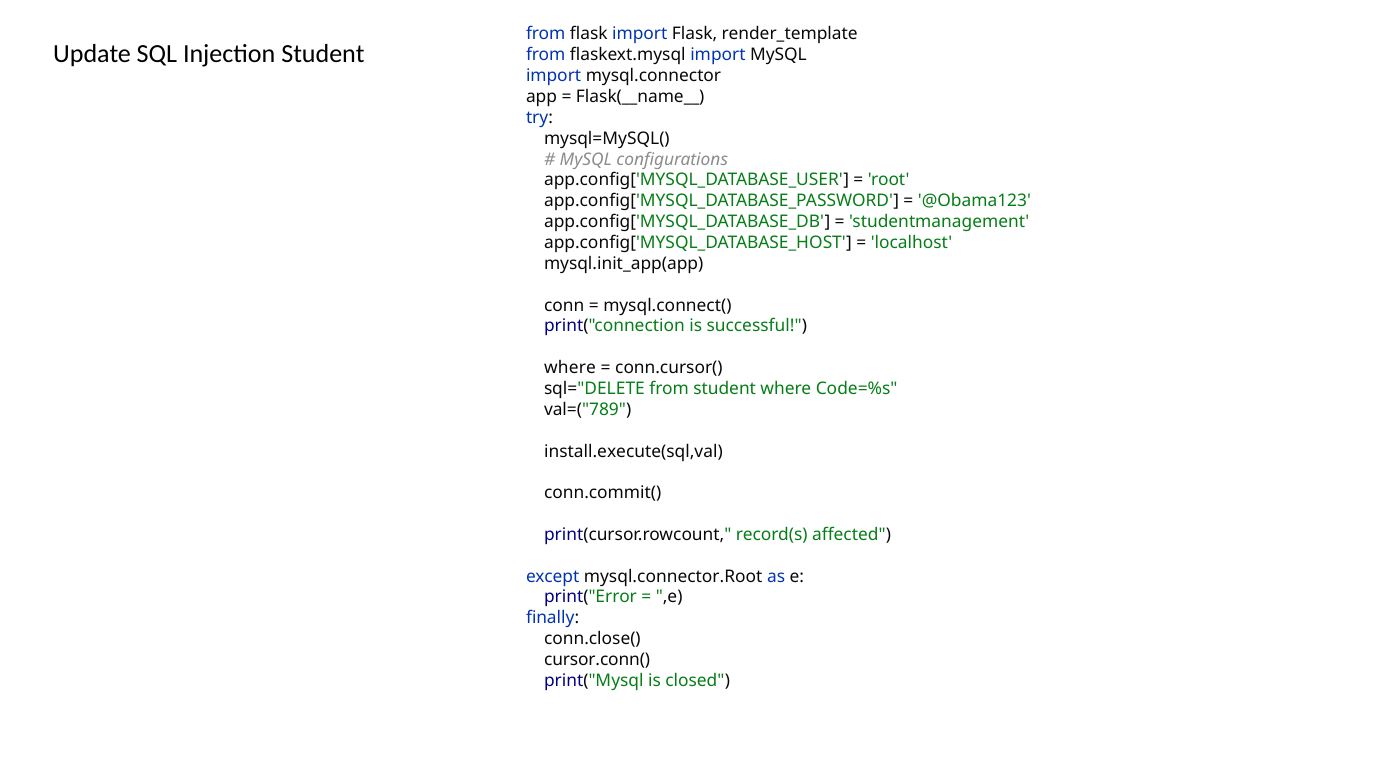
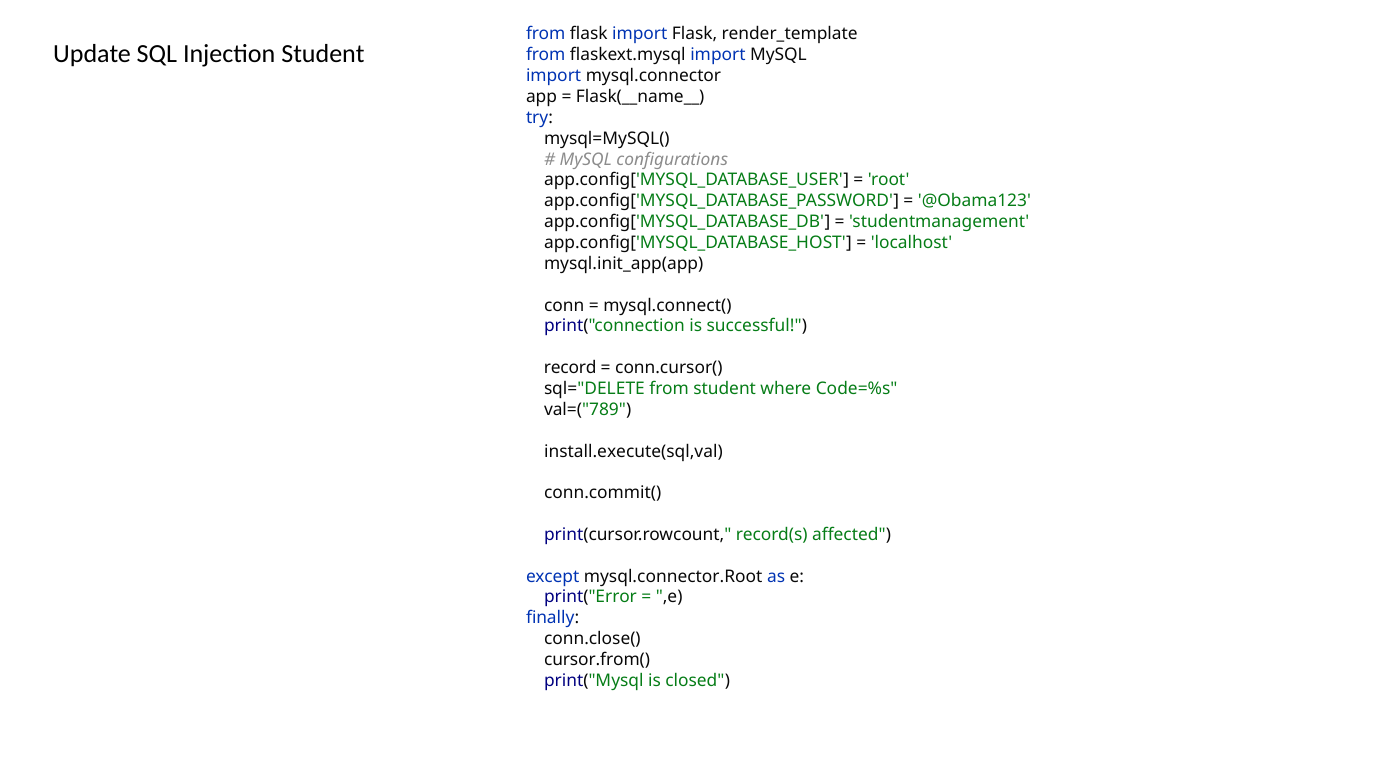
where at (570, 368): where -> record
cursor.conn(: cursor.conn( -> cursor.from(
